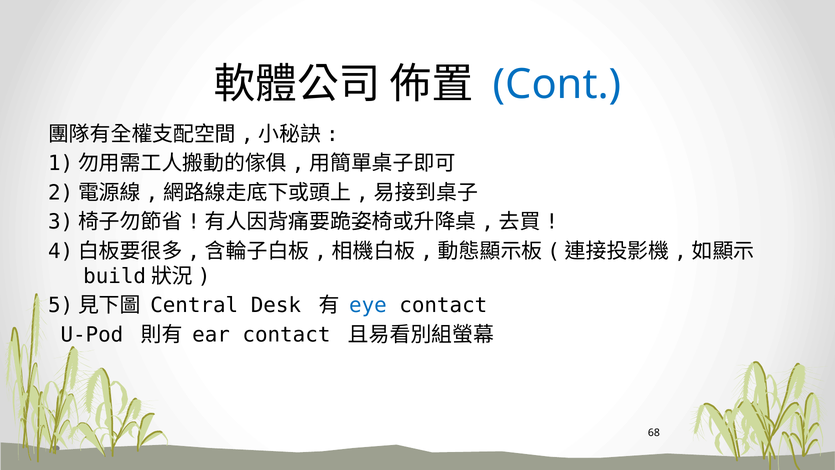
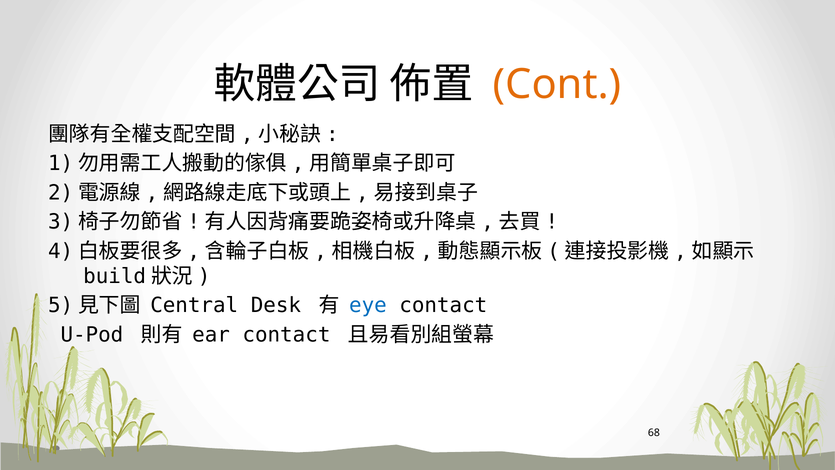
Cont colour: blue -> orange
